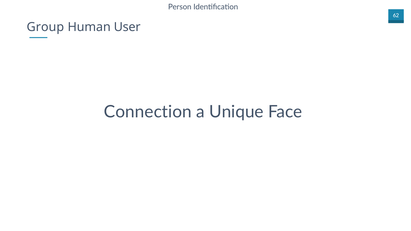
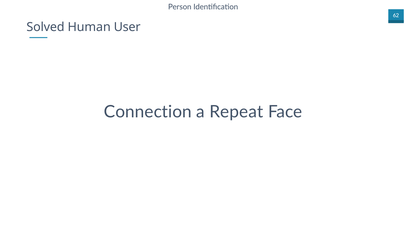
Group: Group -> Solved
Unique: Unique -> Repeat
